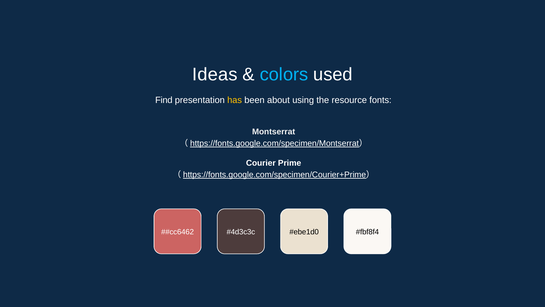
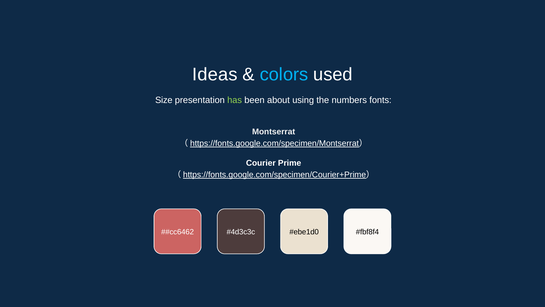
Find: Find -> Size
has colour: yellow -> light green
resource: resource -> numbers
